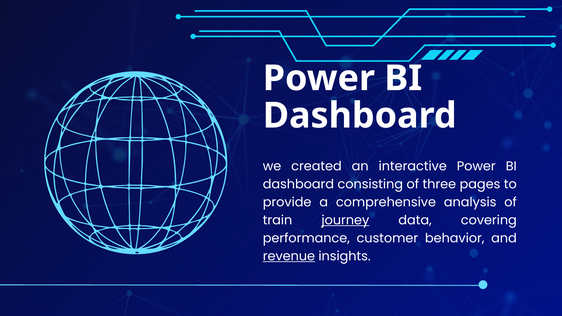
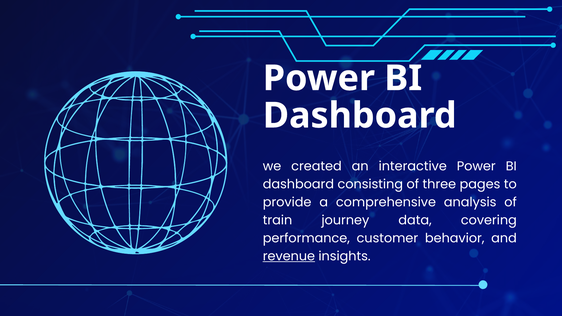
journey underline: present -> none
